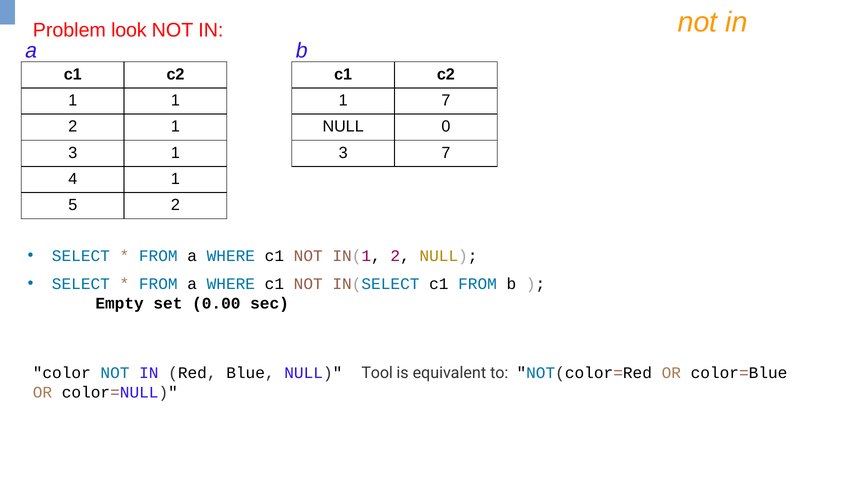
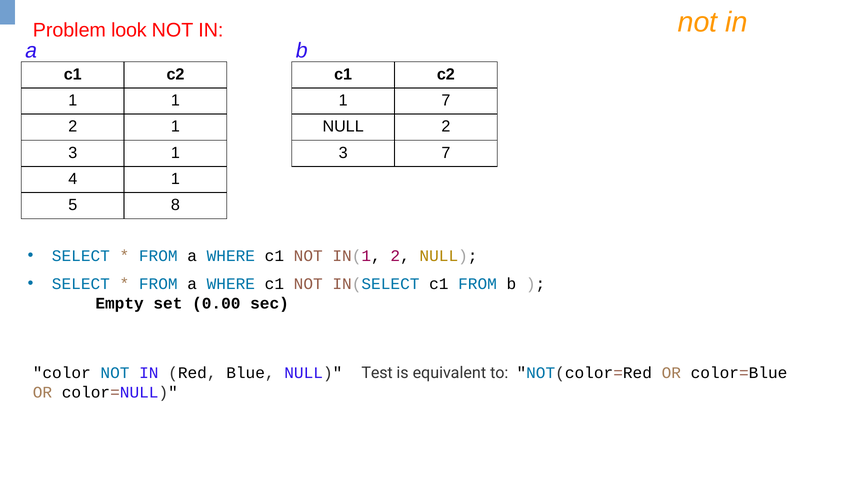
NULL 0: 0 -> 2
5 2: 2 -> 8
Tool: Tool -> Test
